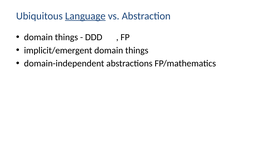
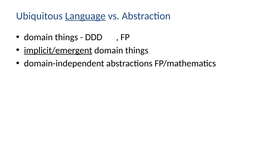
implicit/emergent underline: none -> present
